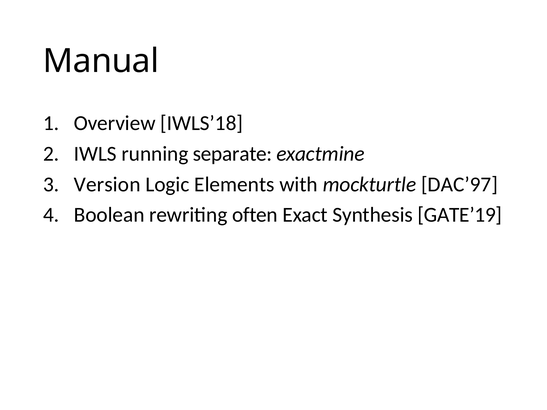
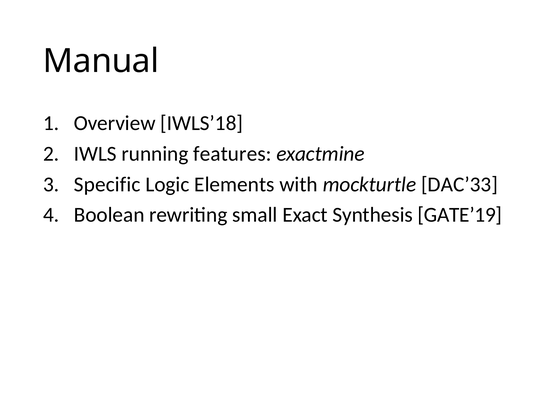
separate: separate -> features
Version: Version -> Specific
DAC’97: DAC’97 -> DAC’33
often: often -> small
